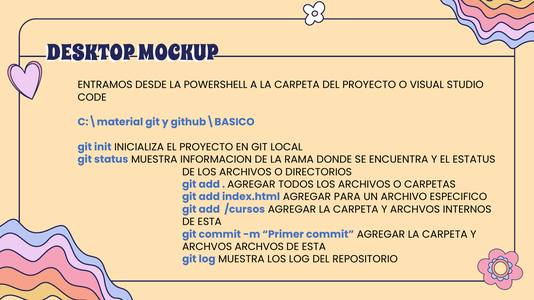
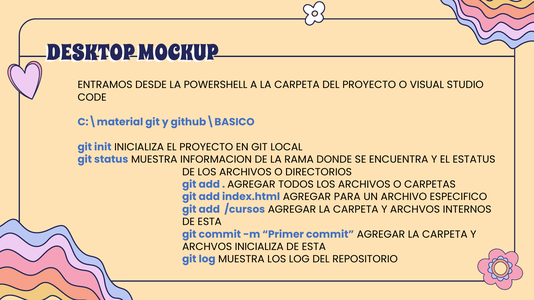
ARCHVOS ARCHVOS: ARCHVOS -> INICIALIZA
